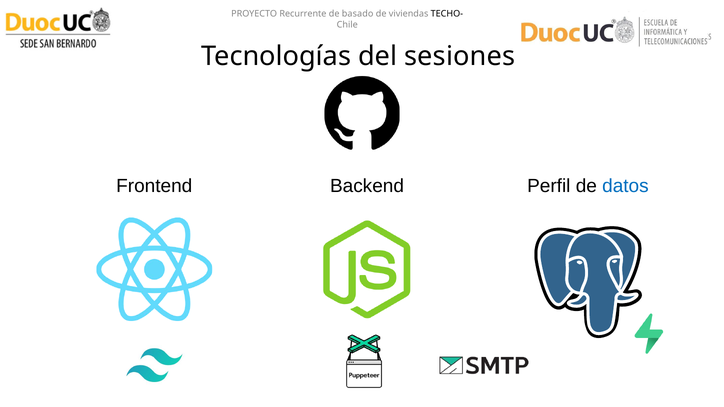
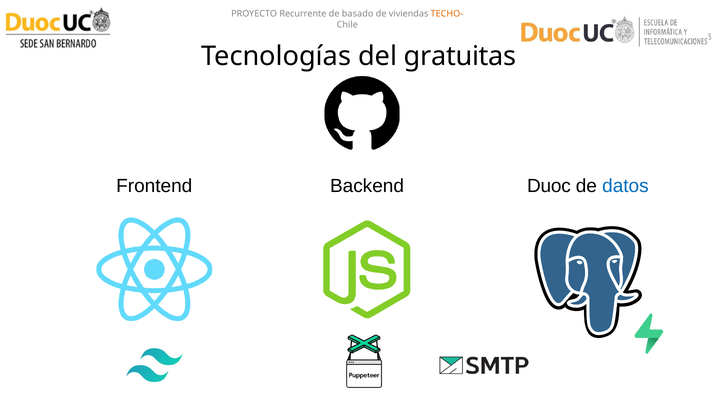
TECHO- colour: black -> orange
sesiones: sesiones -> gratuitas
Perfil: Perfil -> Duoc
